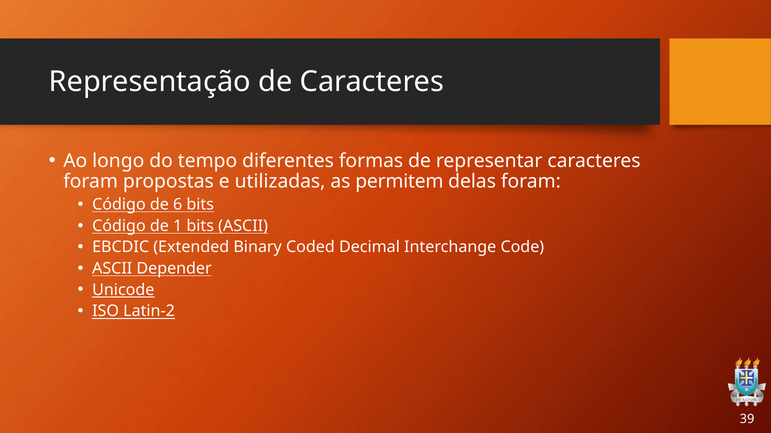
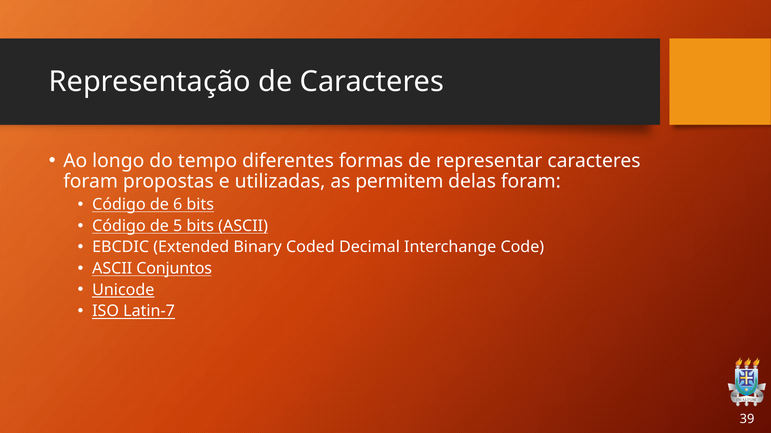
1: 1 -> 5
Depender: Depender -> Conjuntos
Latin-2: Latin-2 -> Latin-7
